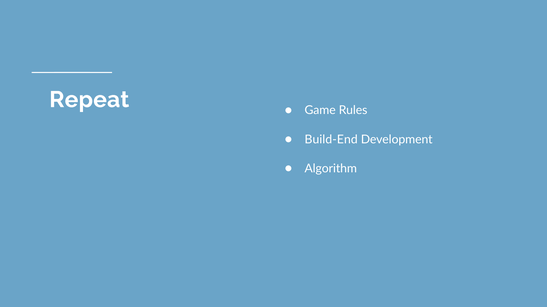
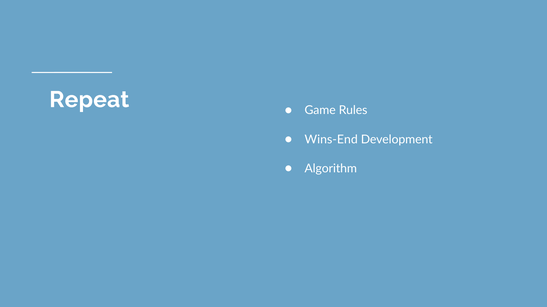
Build-End: Build-End -> Wins-End
